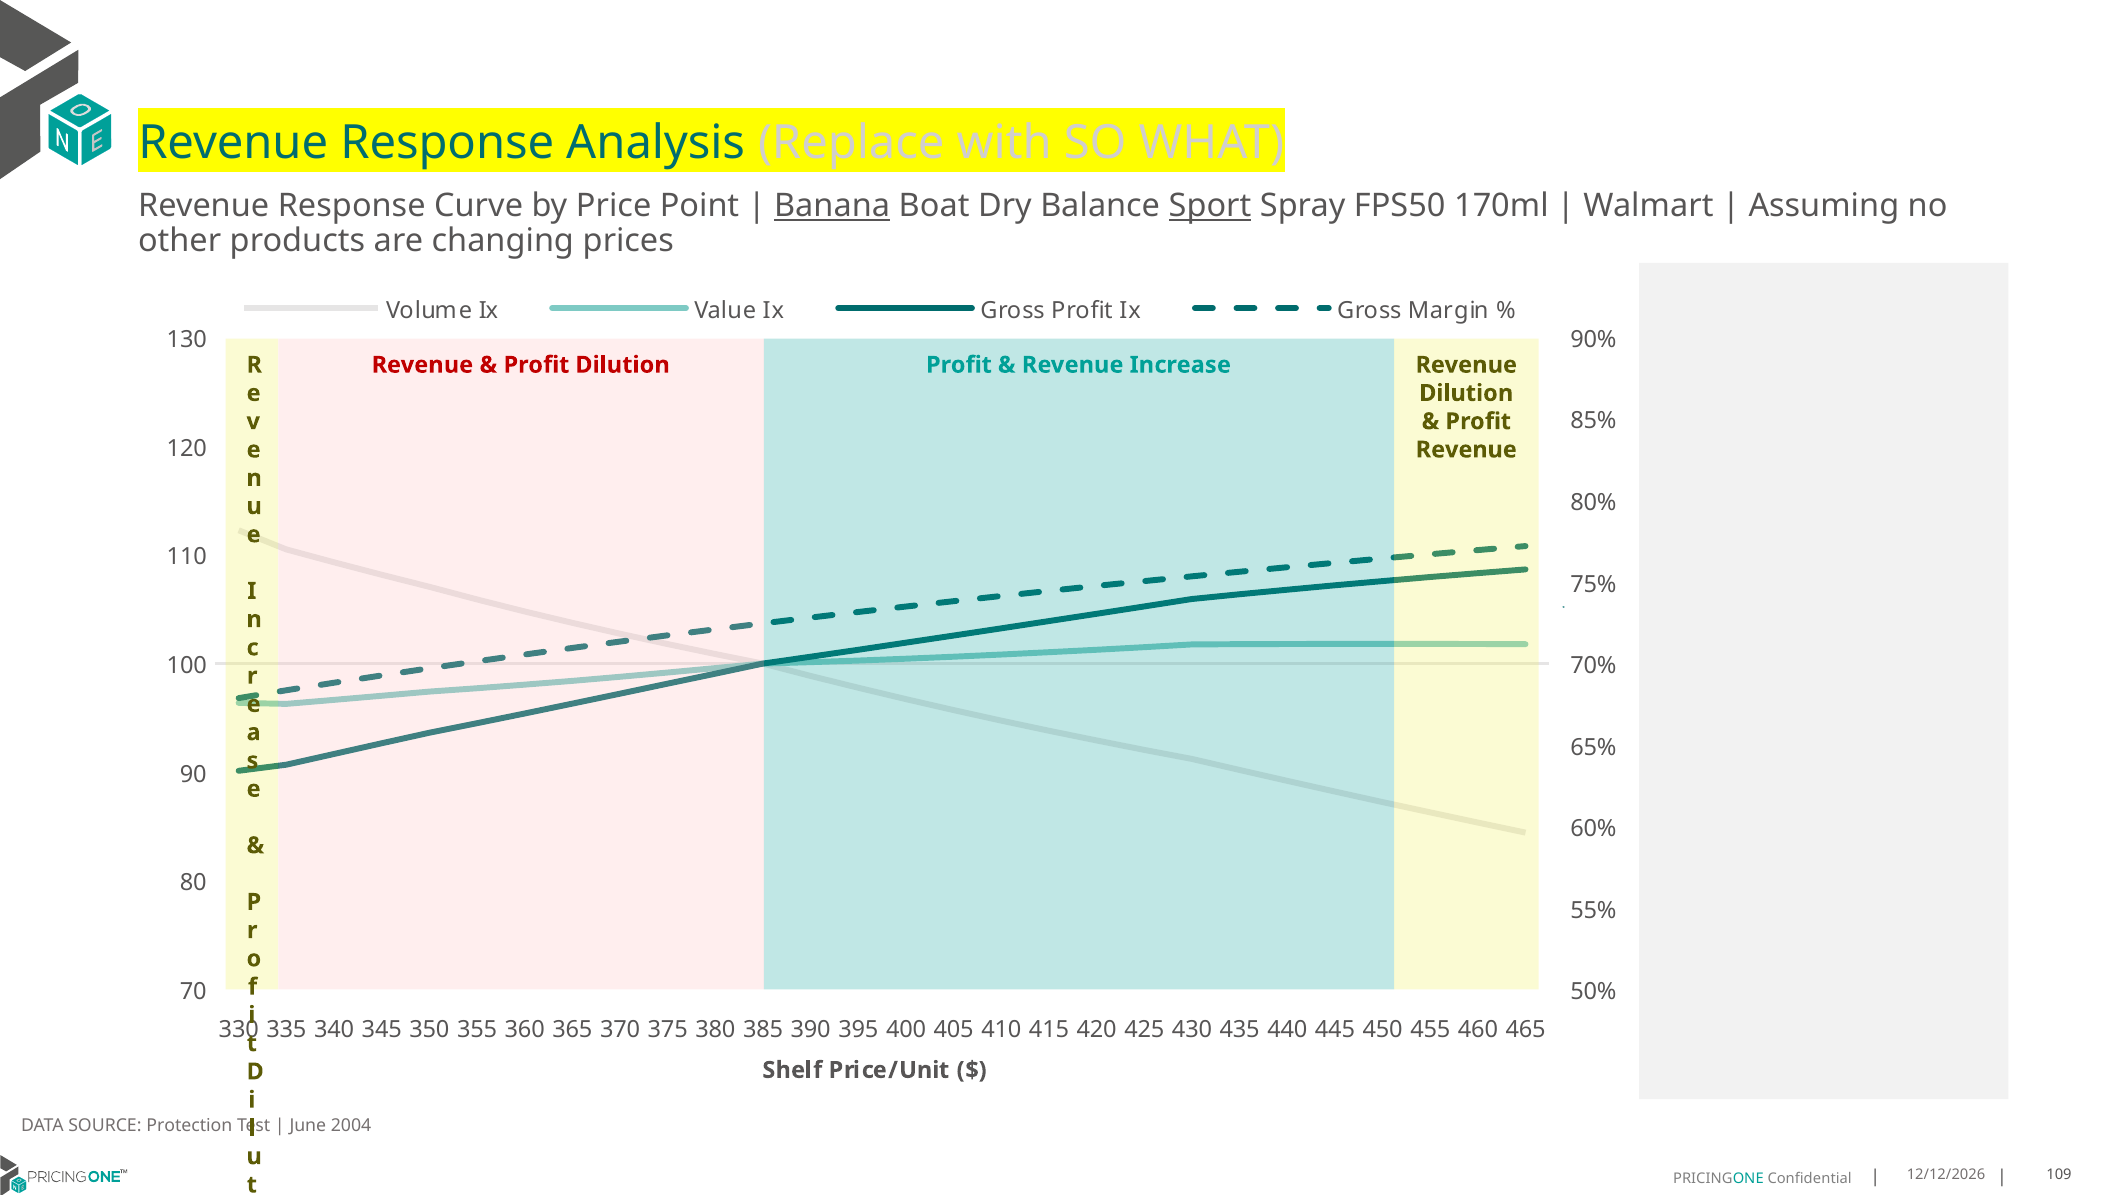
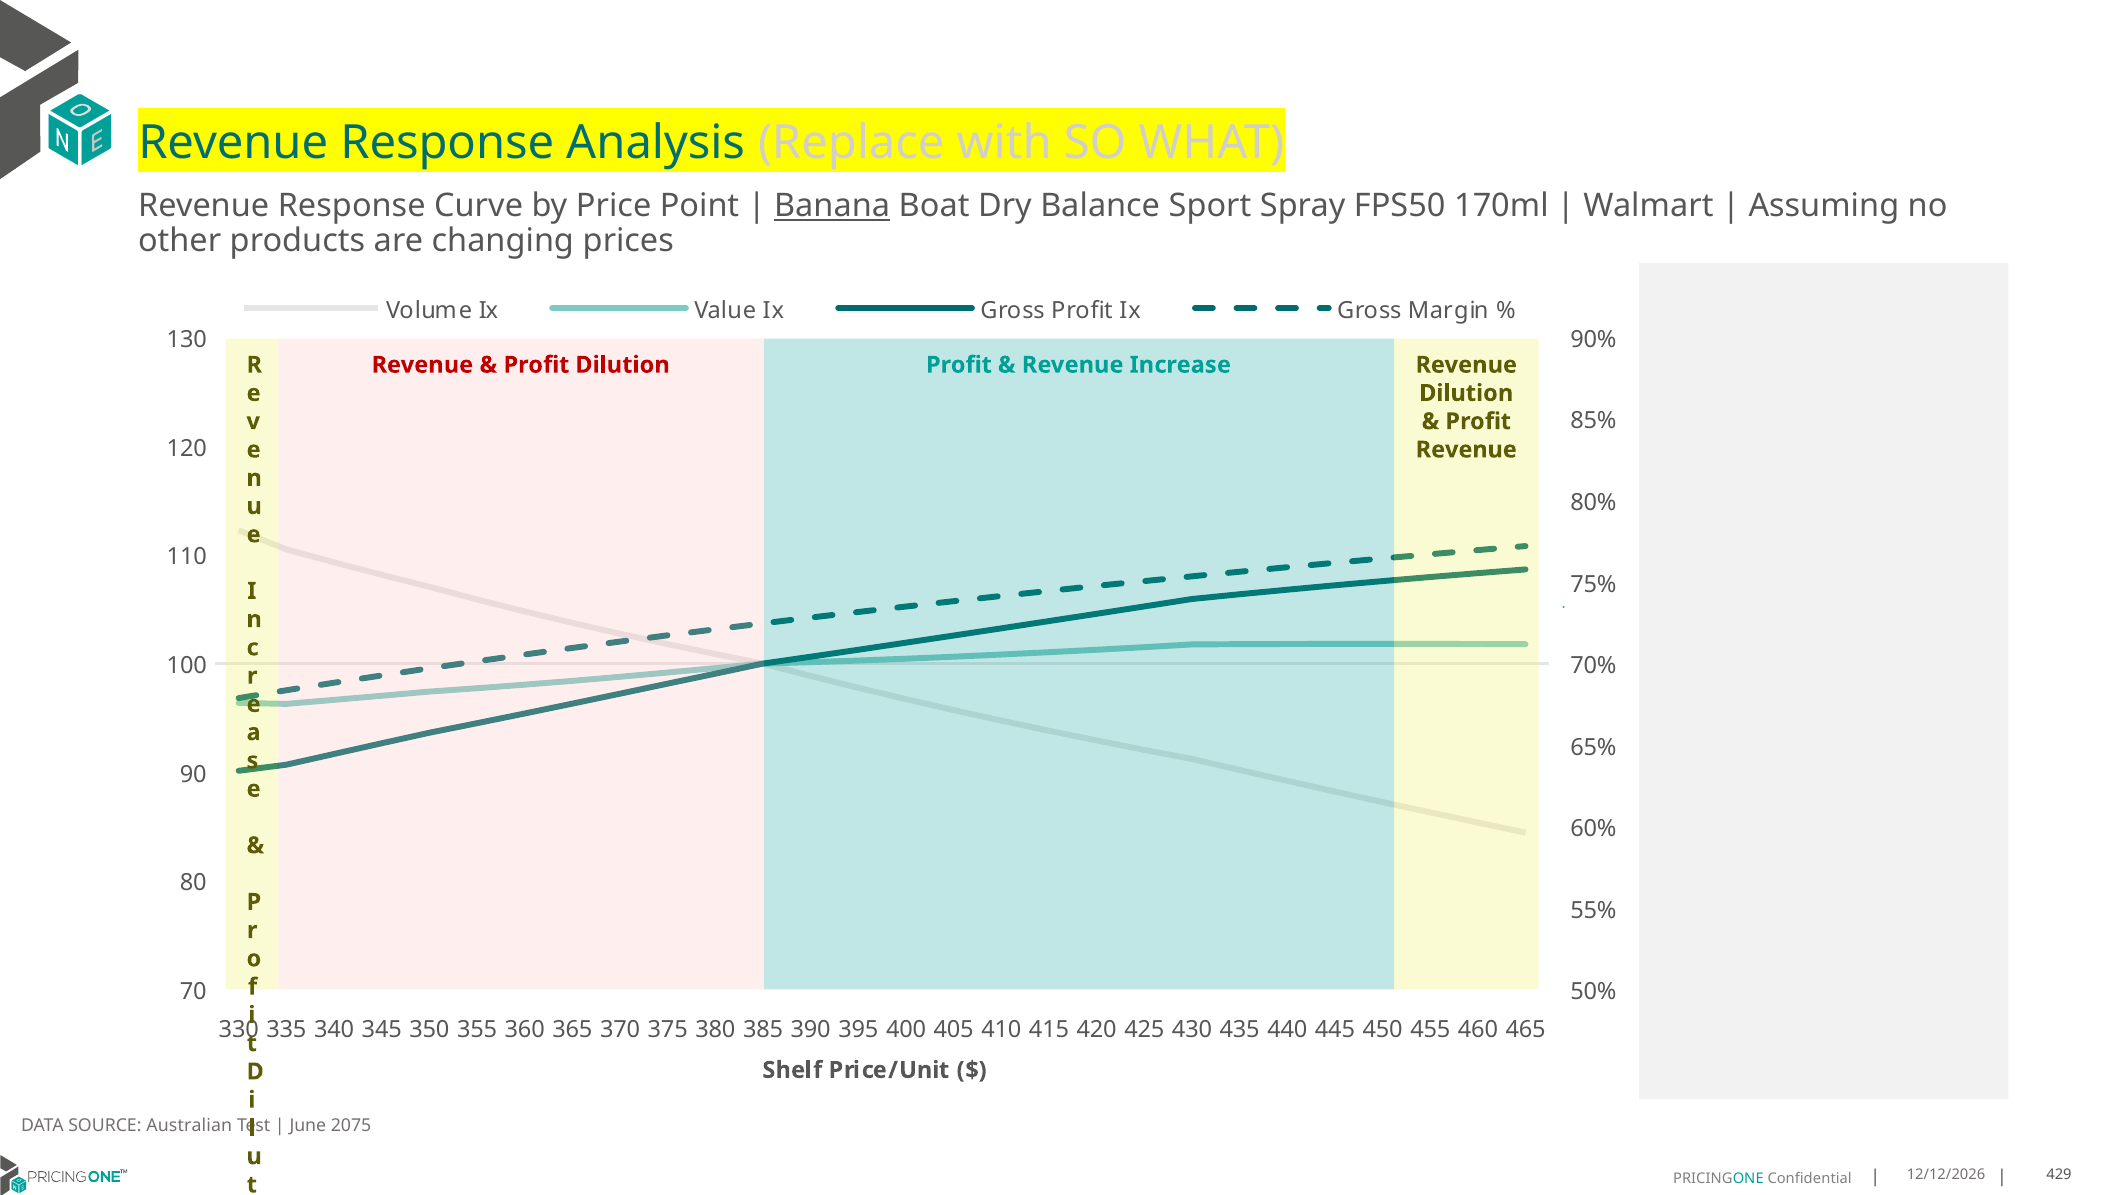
Sport underline: present -> none
Protection: Protection -> Australian
2004: 2004 -> 2075
109: 109 -> 429
